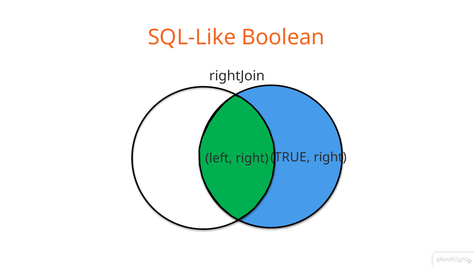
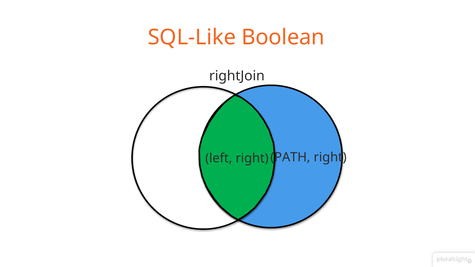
TRUE: TRUE -> PATH
